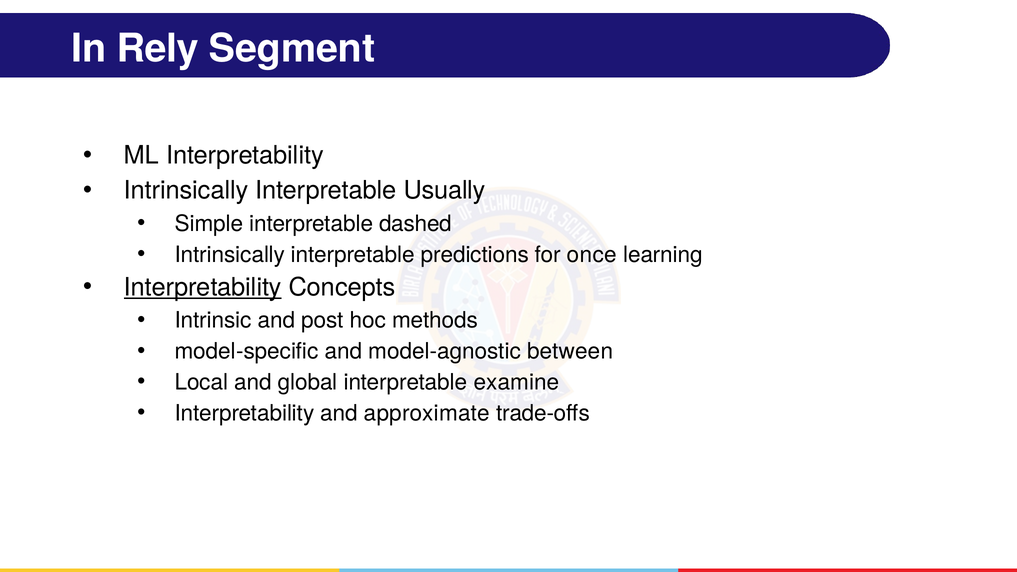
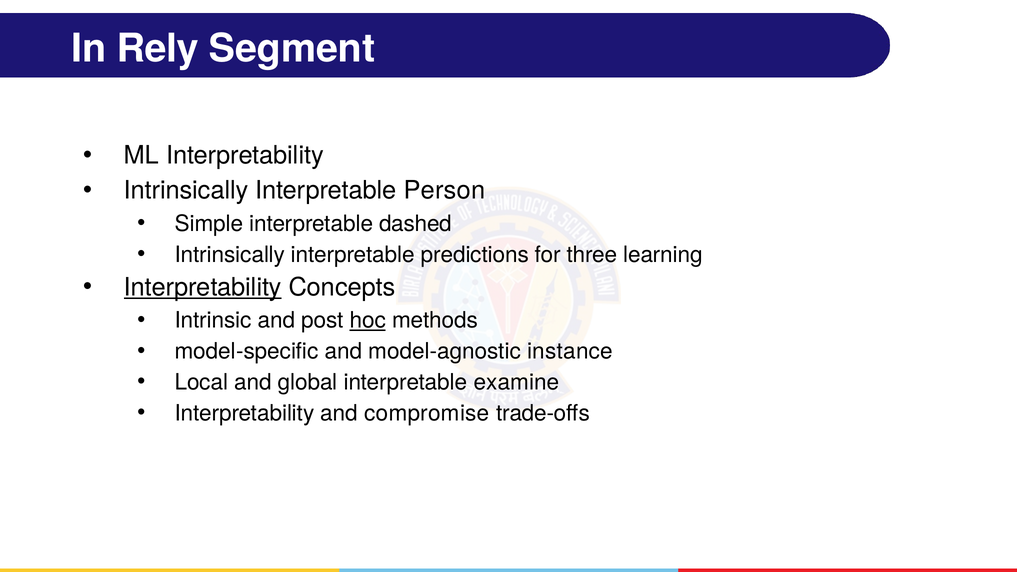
Usually: Usually -> Person
once: once -> three
hoc underline: none -> present
between: between -> instance
approximate: approximate -> compromise
